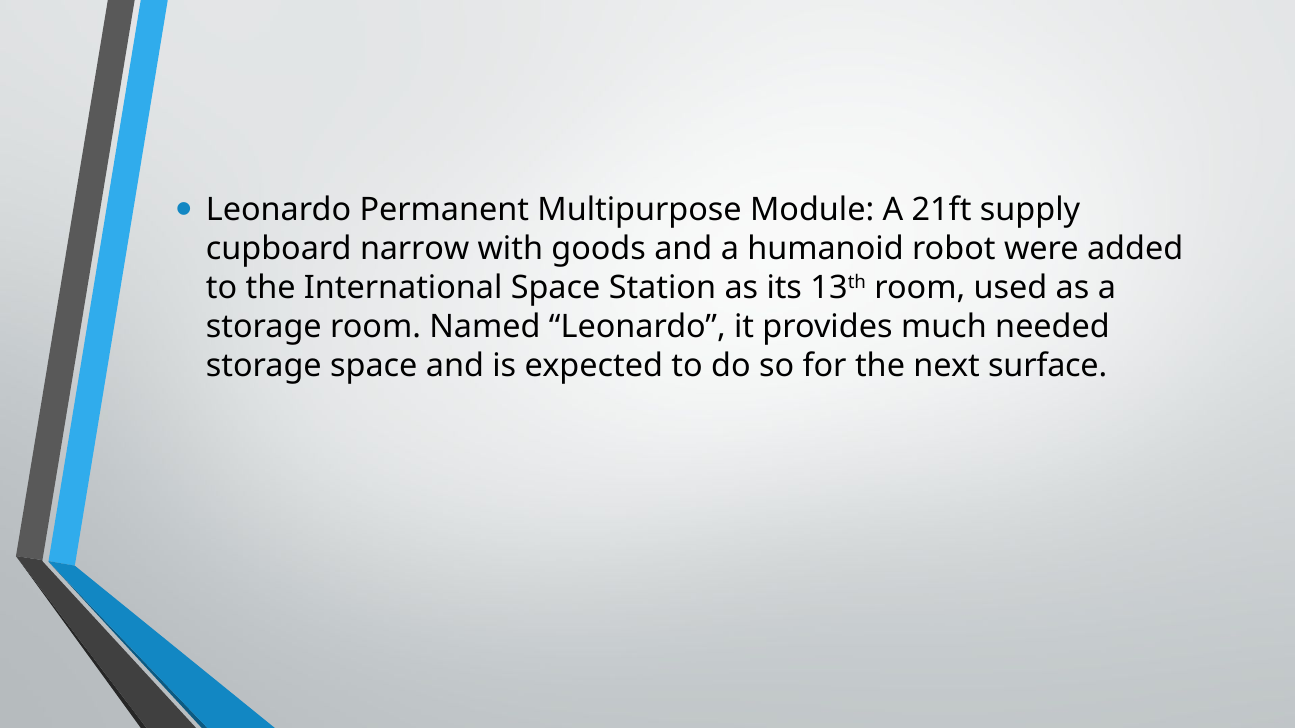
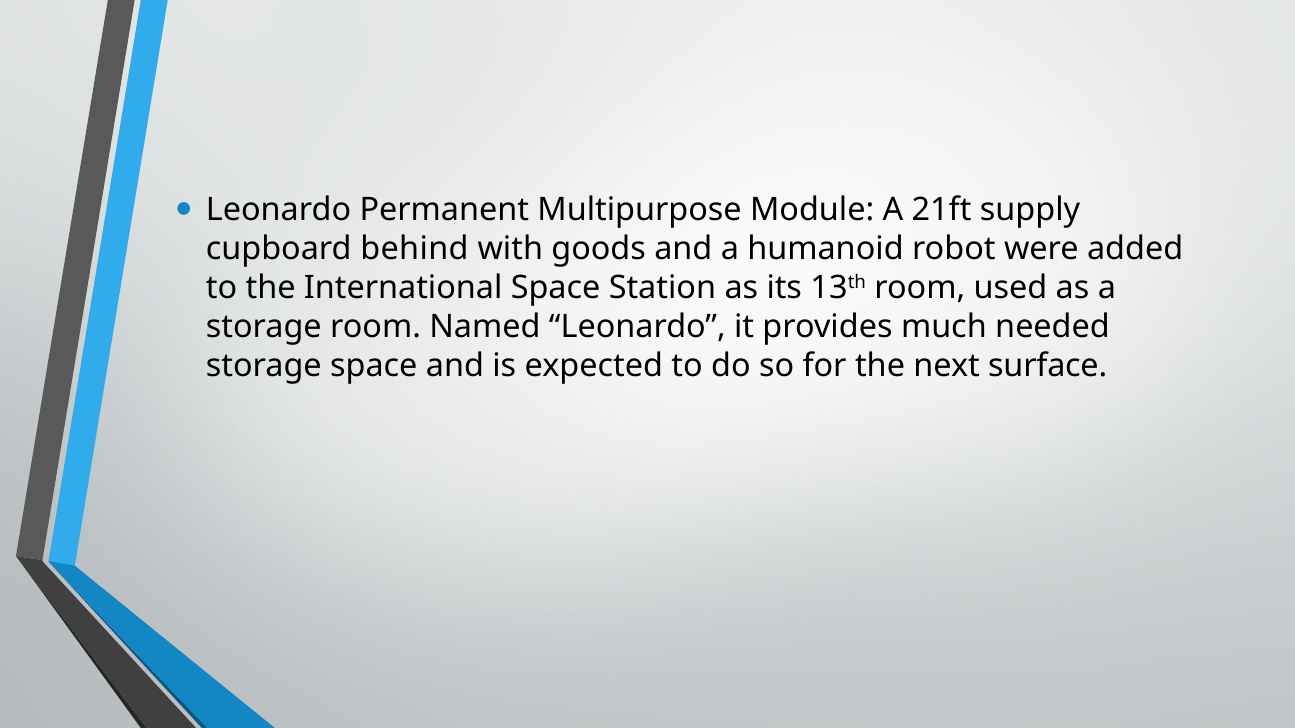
narrow: narrow -> behind
